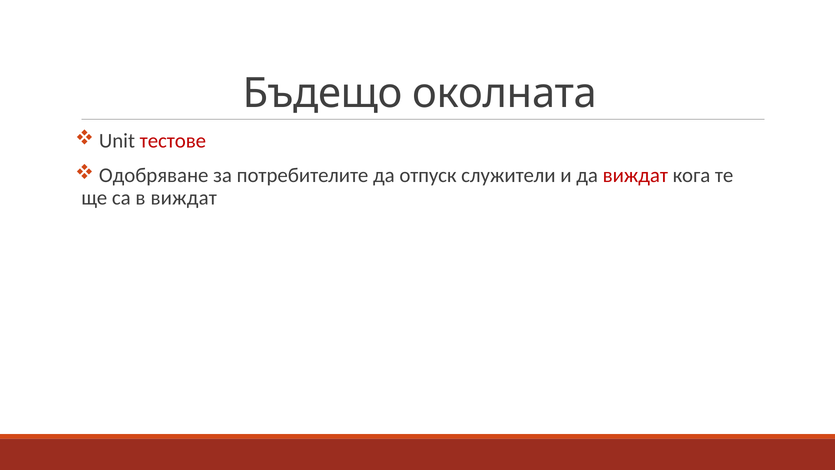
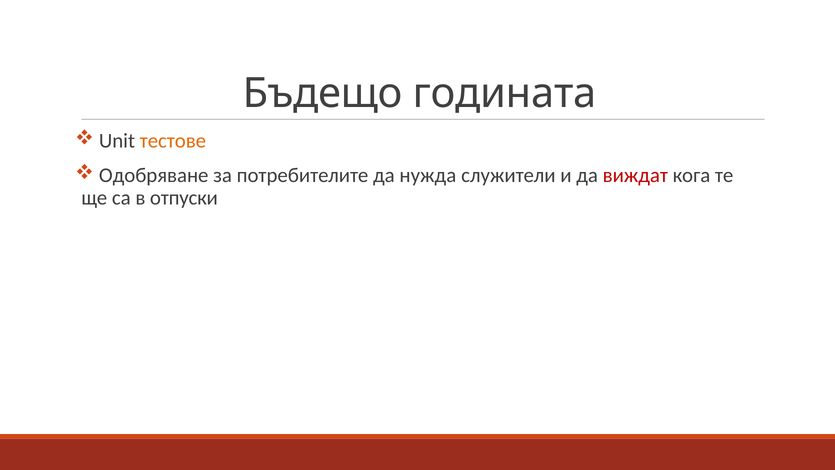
околната: околната -> годината
тестове colour: red -> orange
отпуск: отпуск -> нужда
в виждат: виждат -> отпуски
